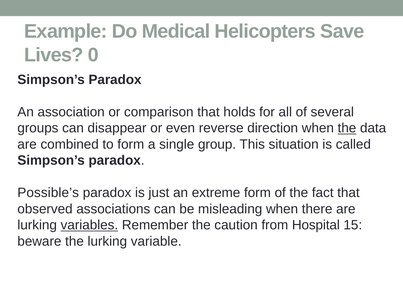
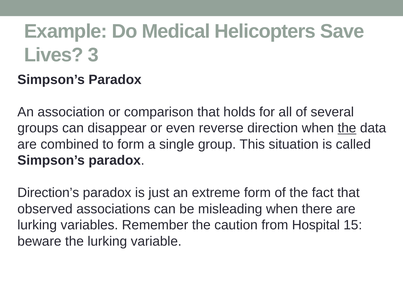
0: 0 -> 3
Possible’s: Possible’s -> Direction’s
variables underline: present -> none
